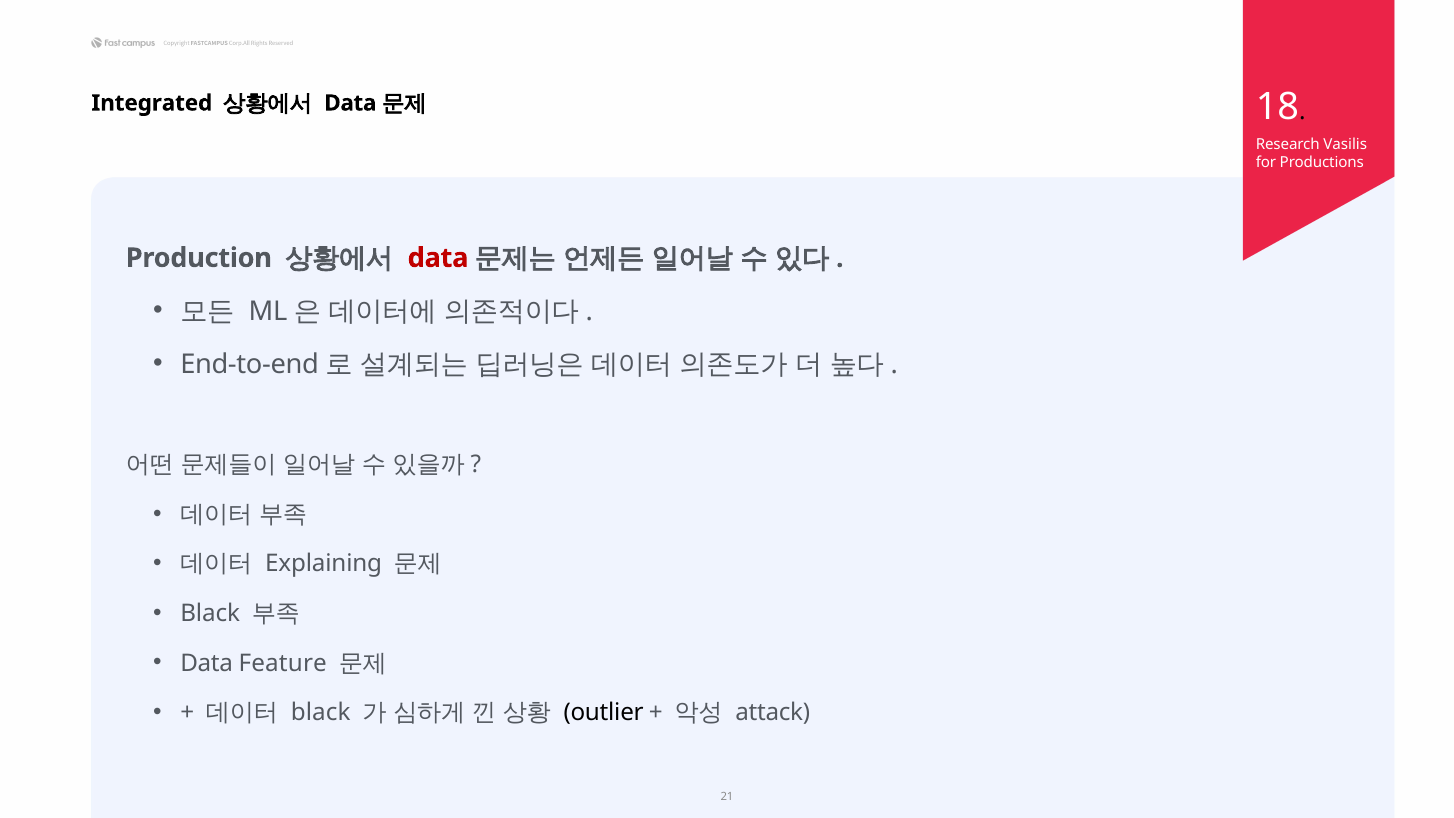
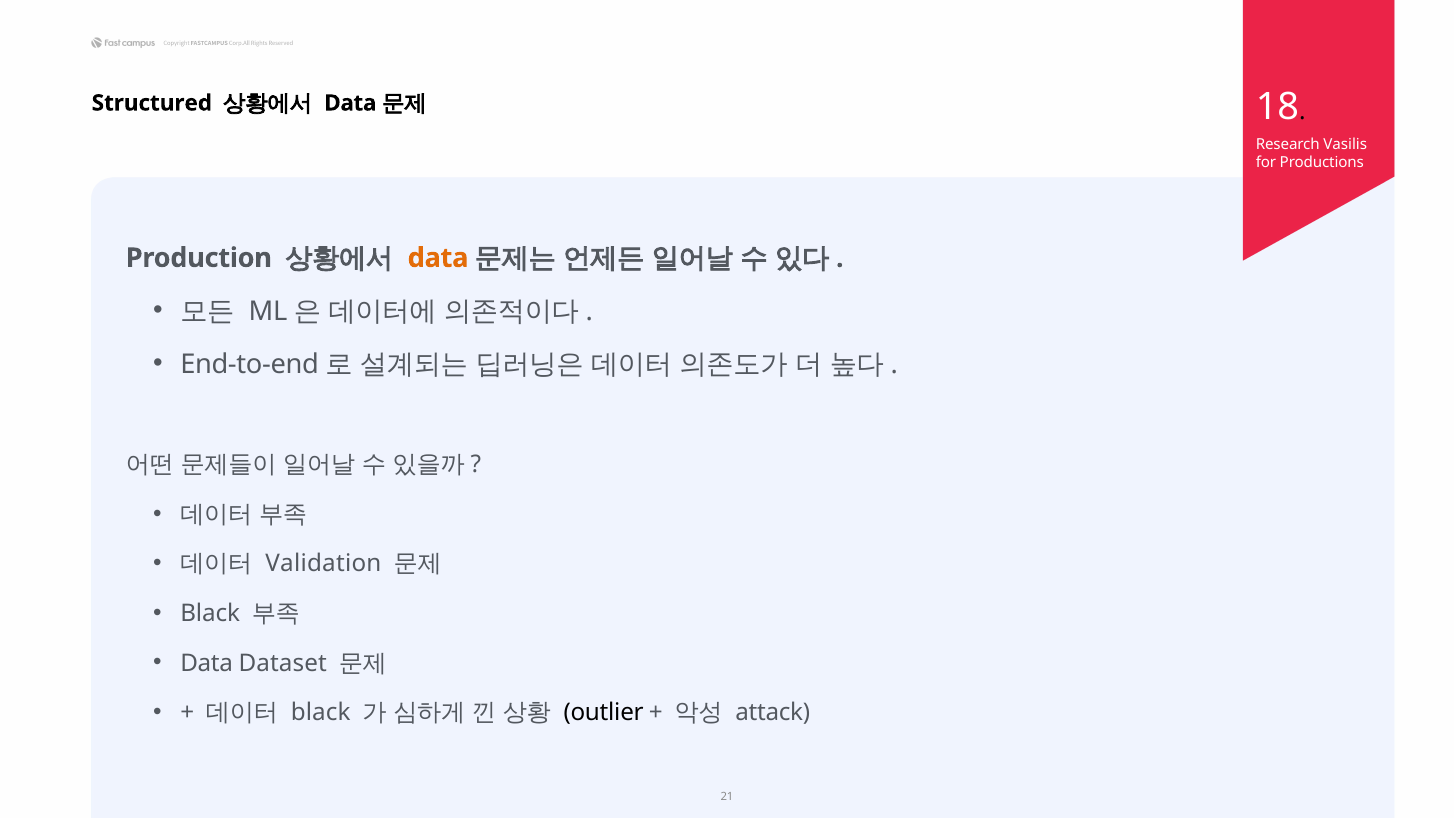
Integrated: Integrated -> Structured
data at (438, 258) colour: red -> orange
Explaining: Explaining -> Validation
Feature: Feature -> Dataset
